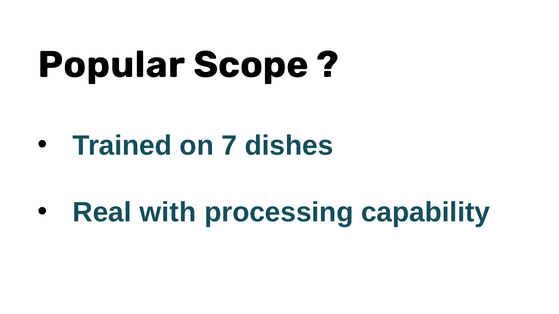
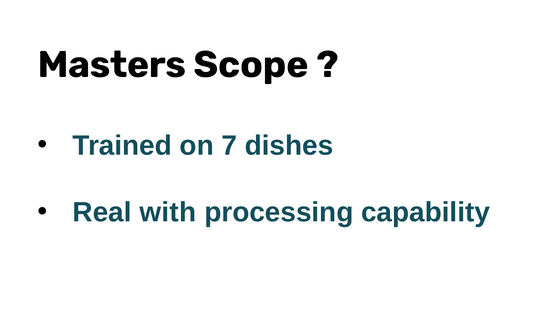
Popular: Popular -> Masters
